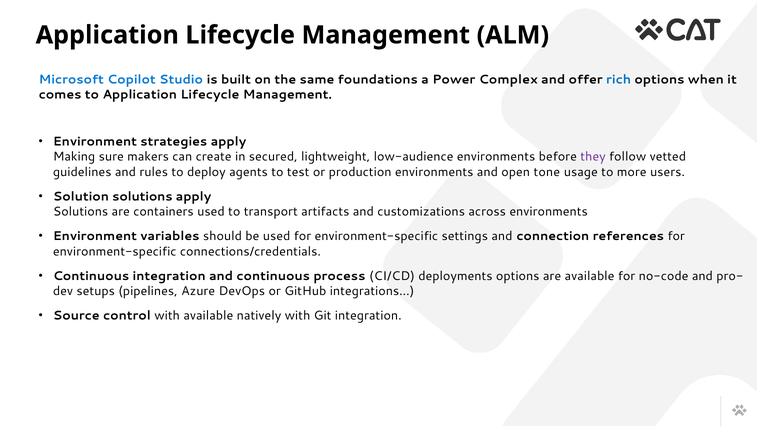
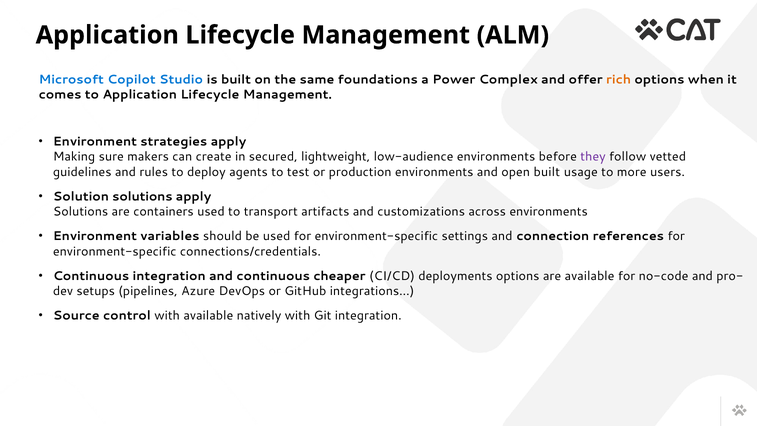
rich colour: blue -> orange
open tone: tone -> built
process: process -> cheaper
